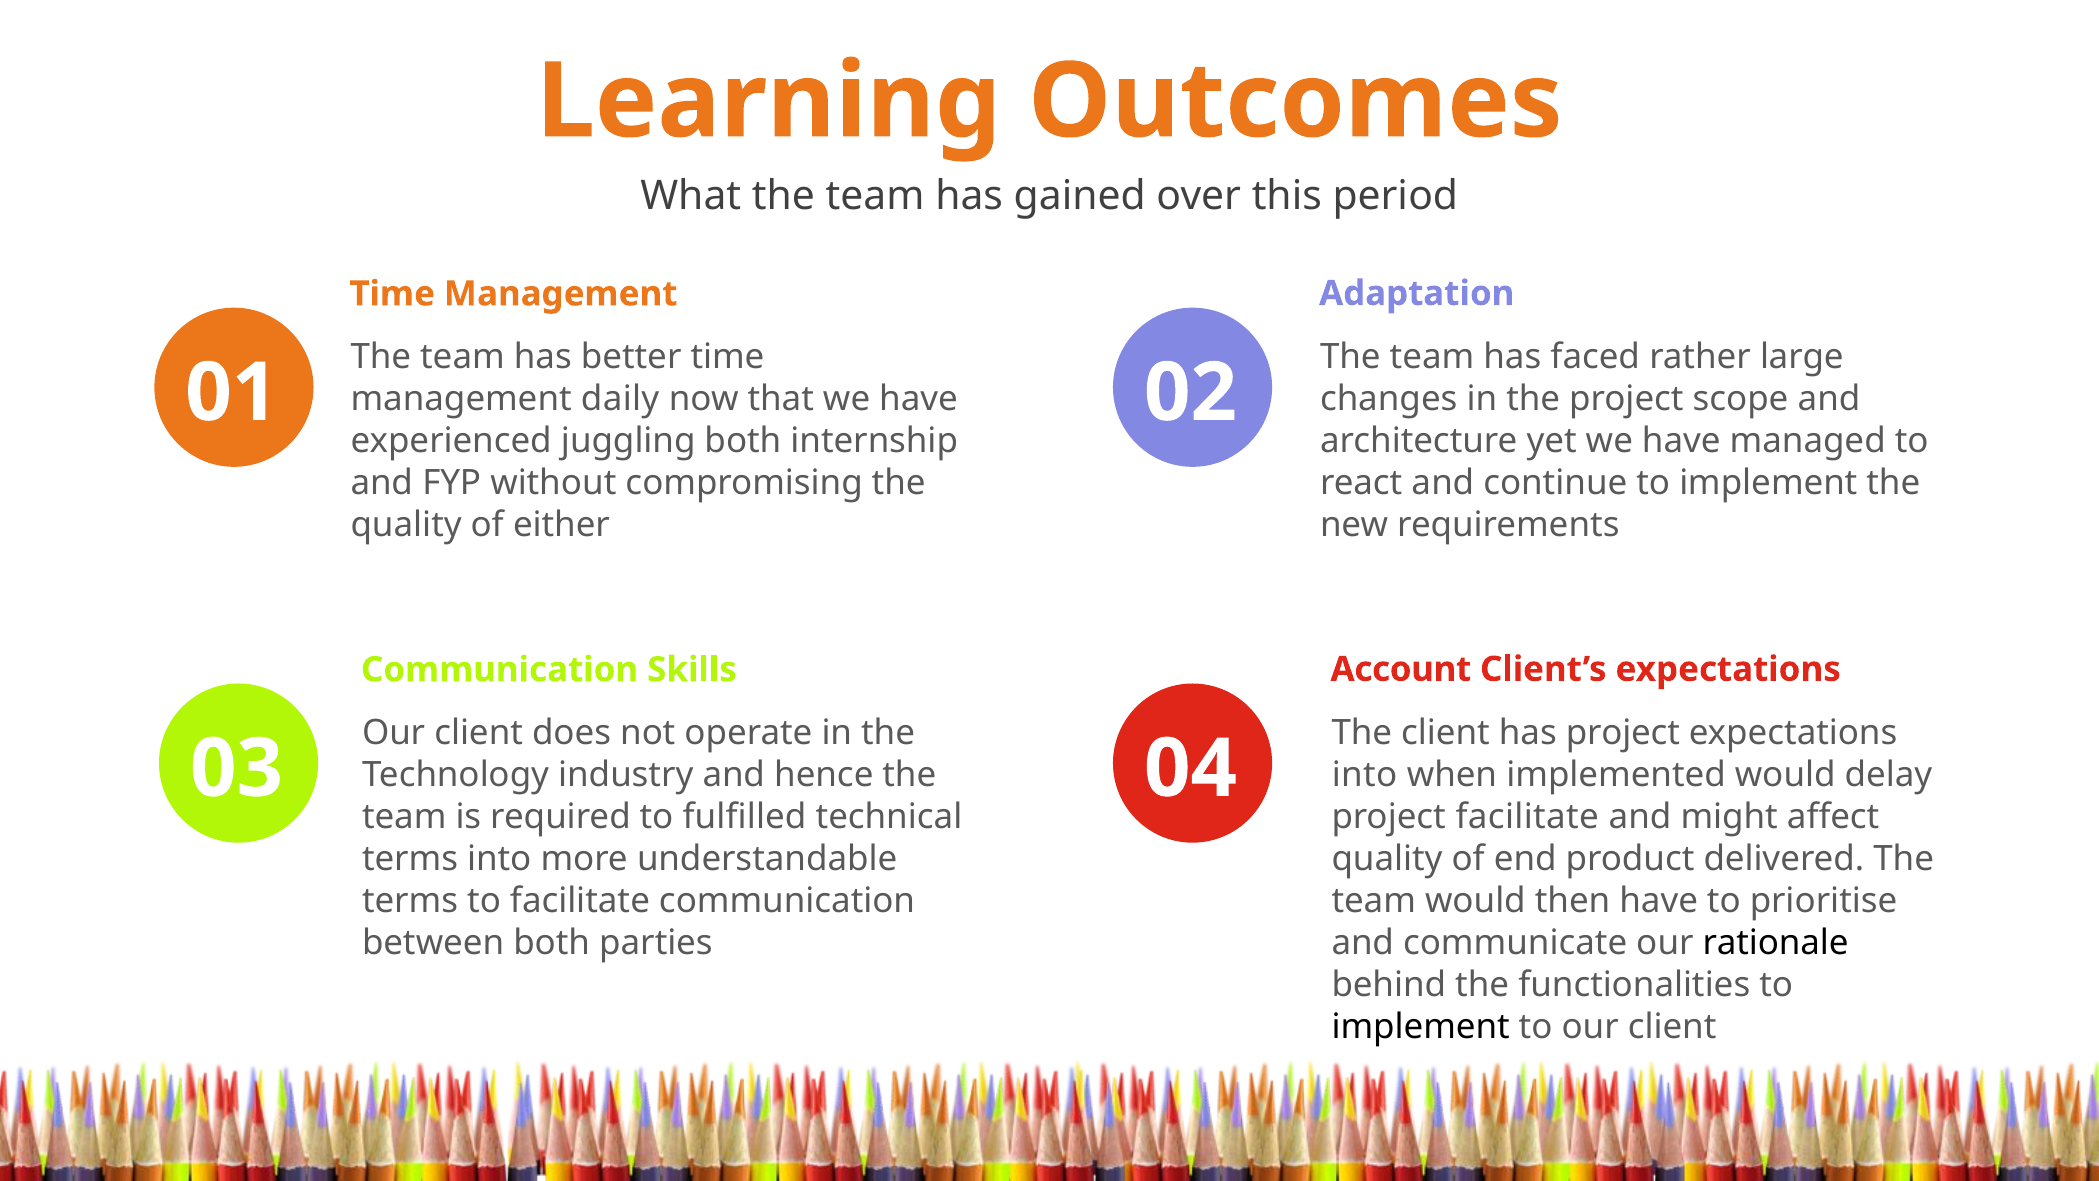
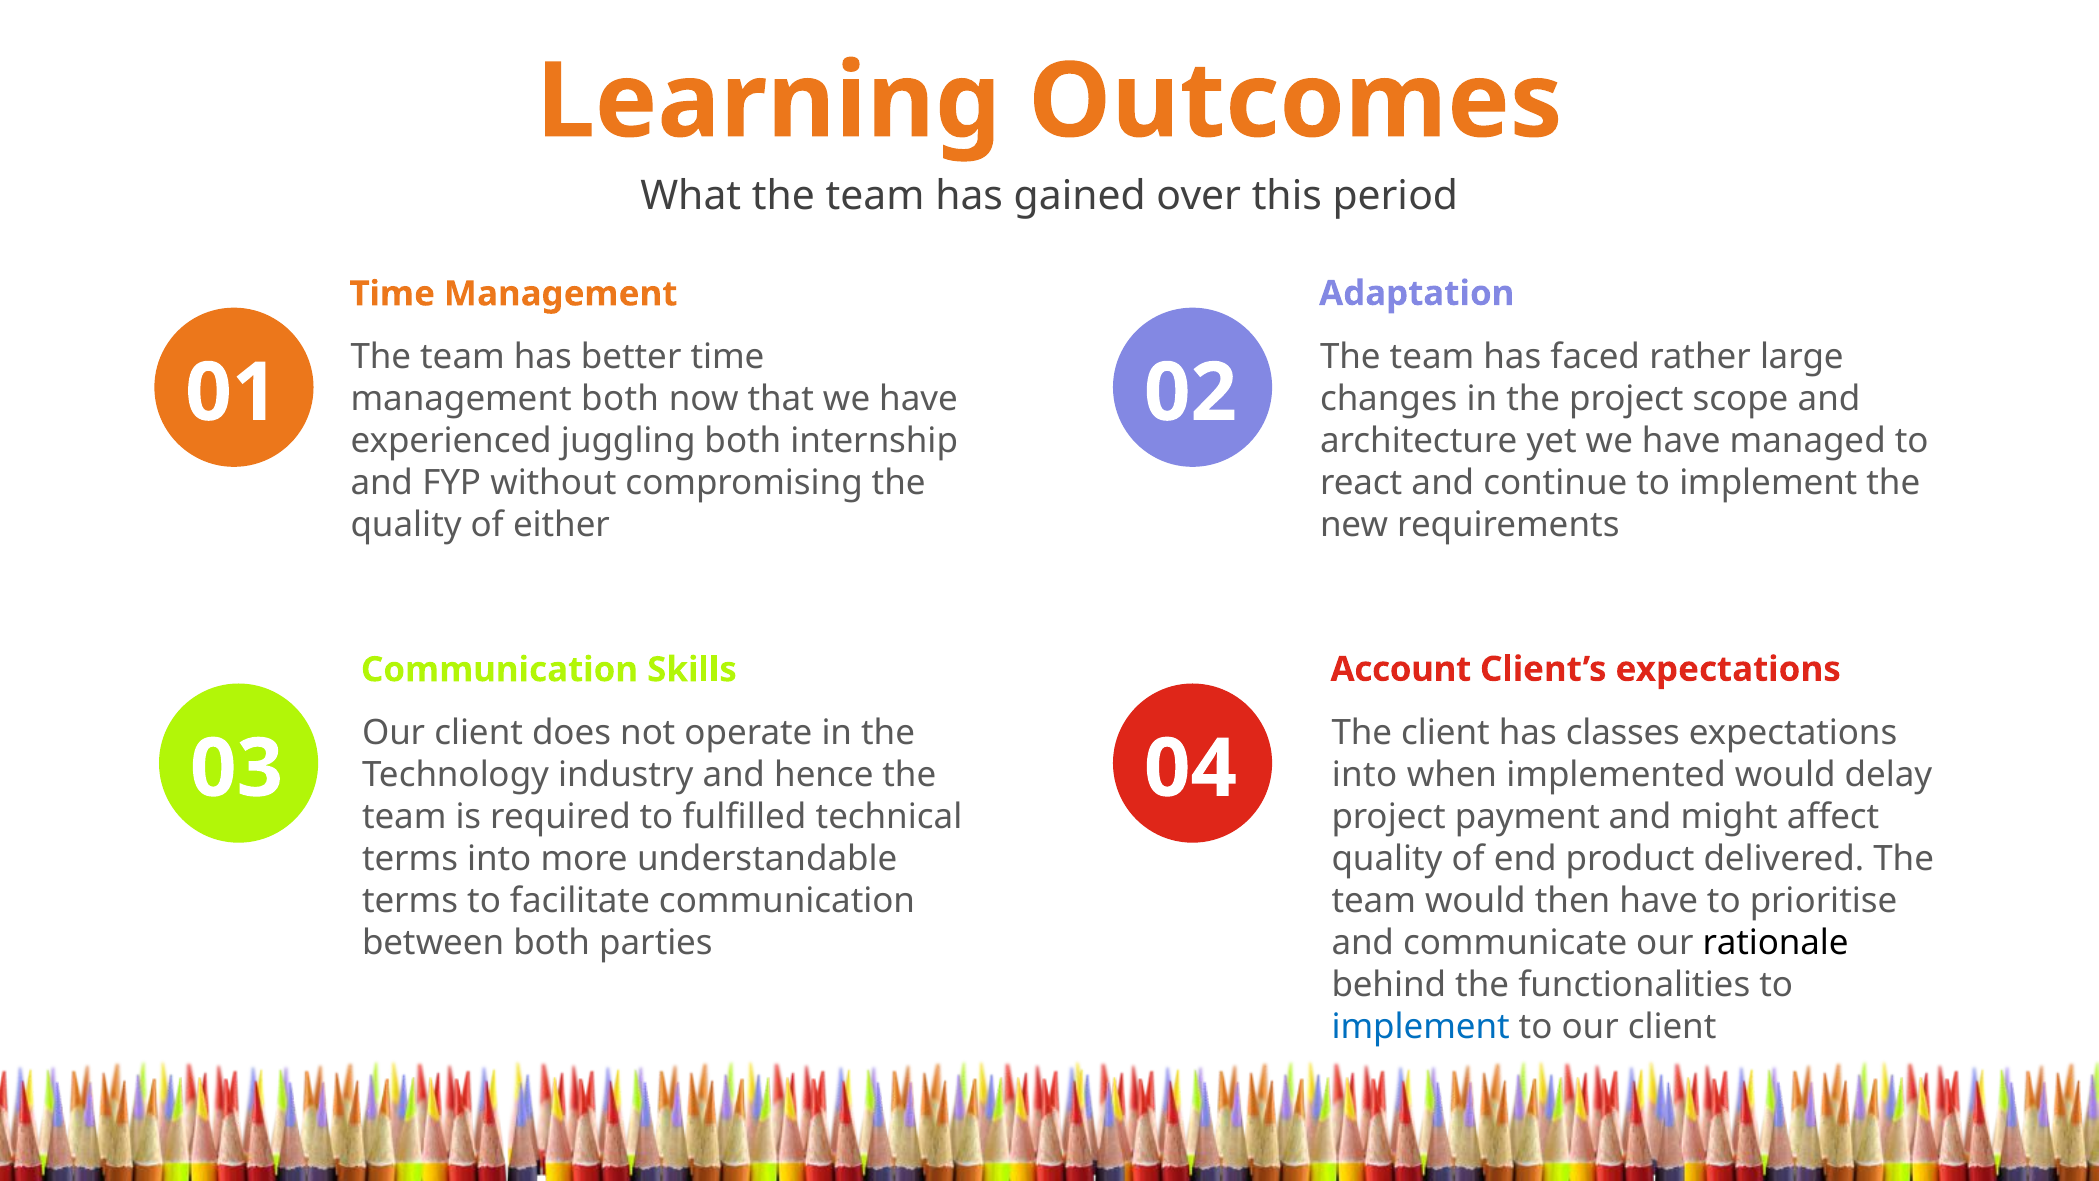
management daily: daily -> both
has project: project -> classes
project facilitate: facilitate -> payment
implement at (1421, 1027) colour: black -> blue
